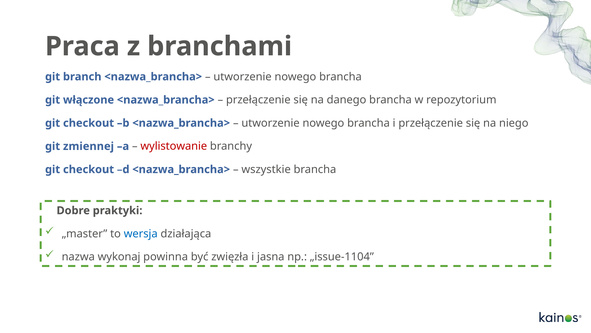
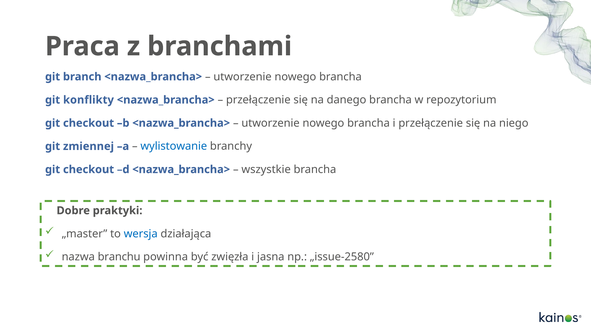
włączone: włączone -> konflikty
wylistowanie colour: red -> blue
wykonaj: wykonaj -> branchu
„issue-1104: „issue-1104 -> „issue-2580
